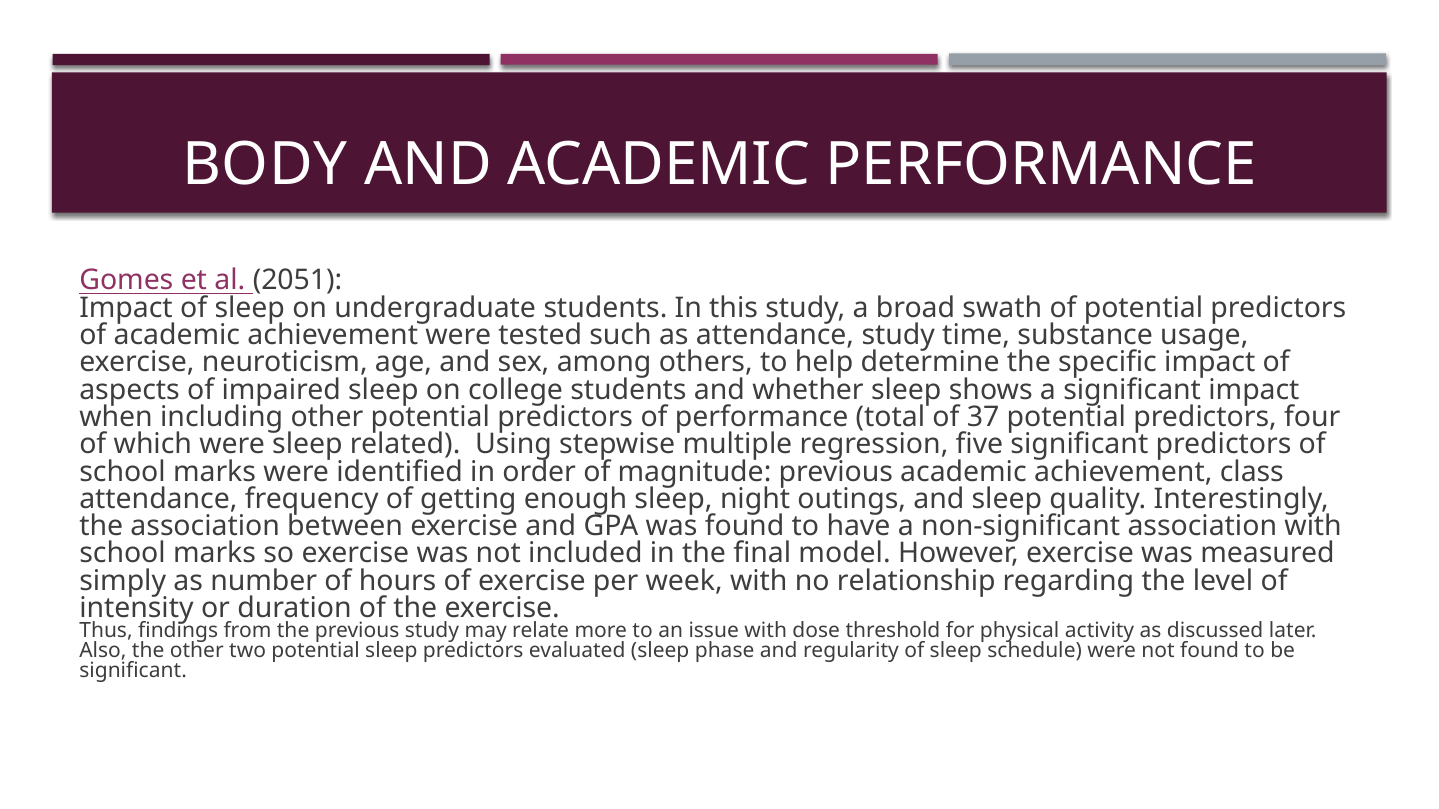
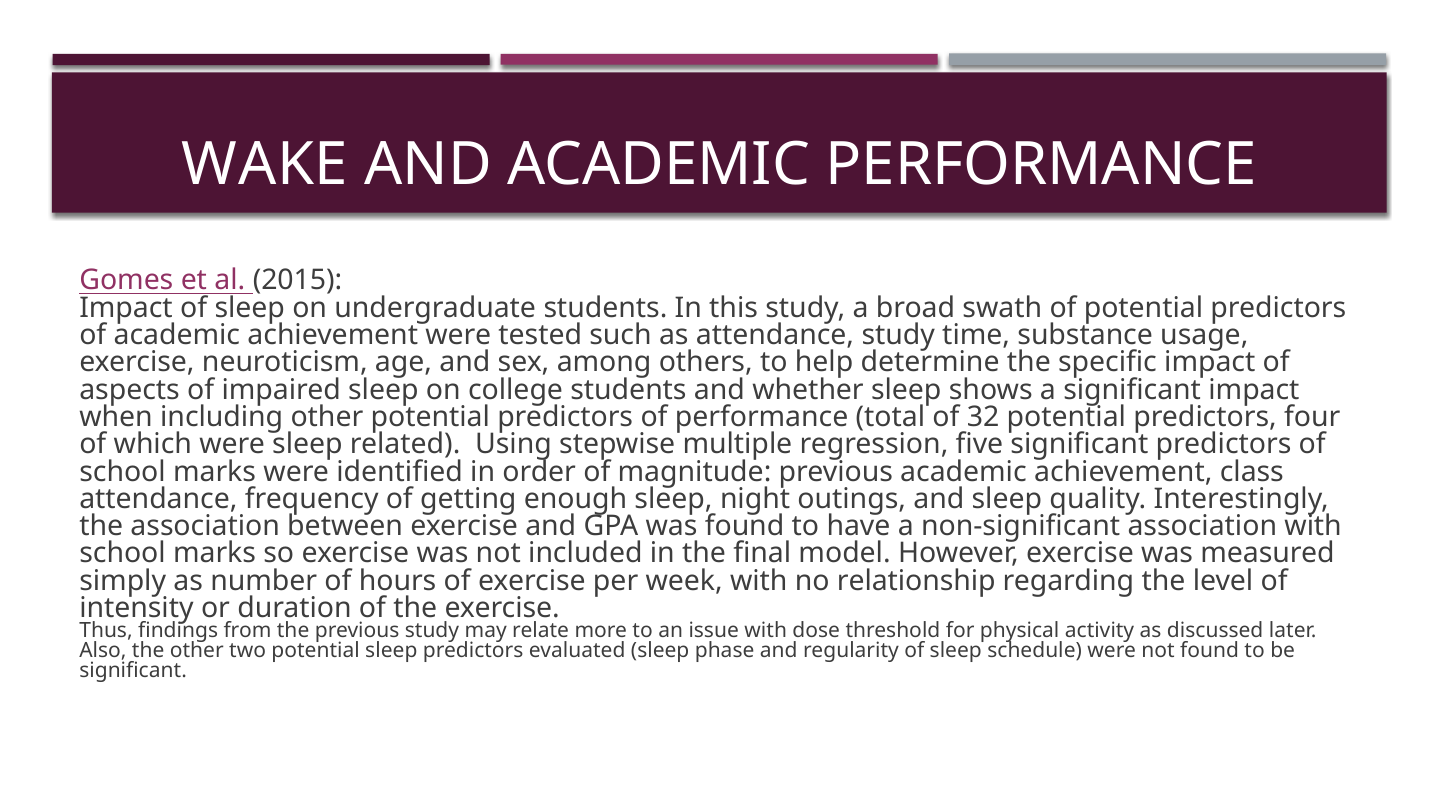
BODY: BODY -> WAKE
2051: 2051 -> 2015
37: 37 -> 32
